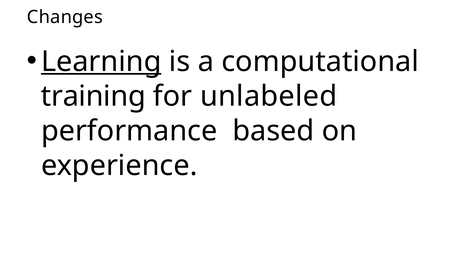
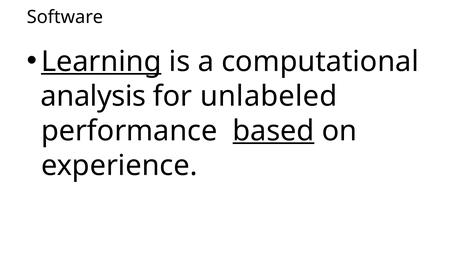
Changes: Changes -> Software
training: training -> analysis
based underline: none -> present
